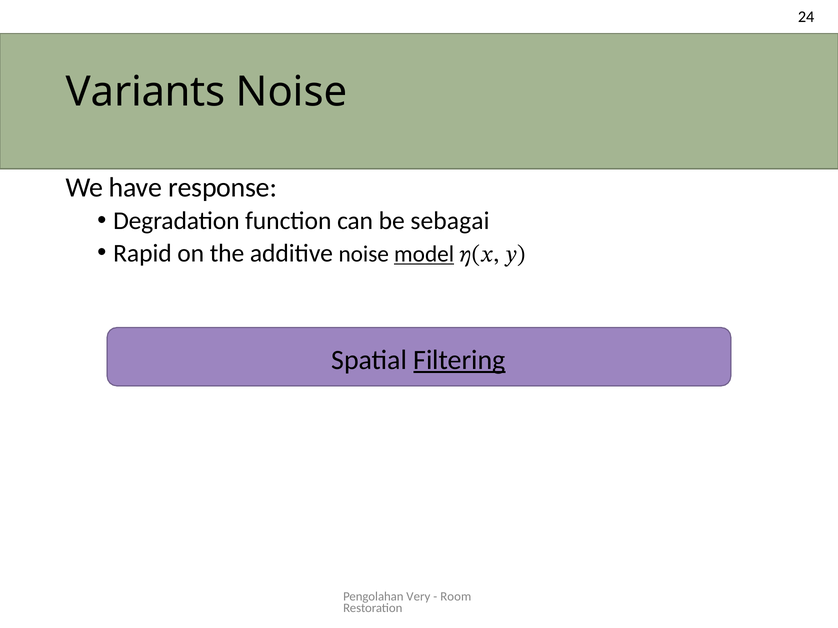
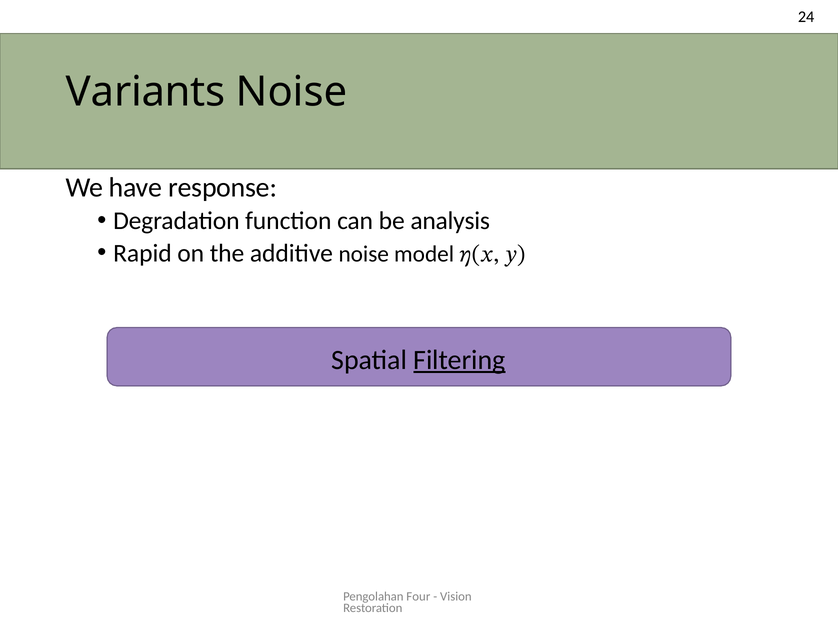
sebagai: sebagai -> analysis
model underline: present -> none
Very: Very -> Four
Room: Room -> Vision
